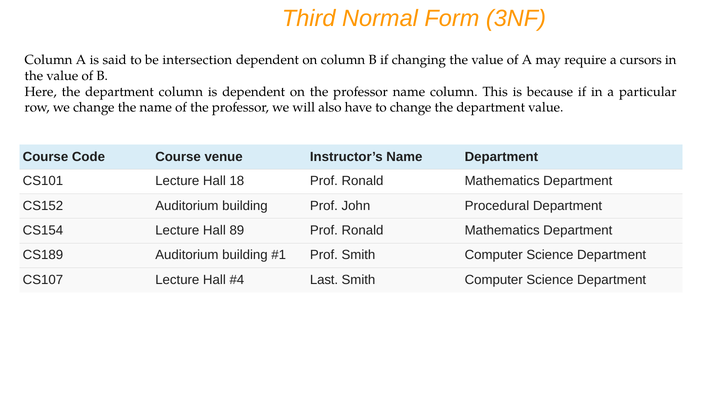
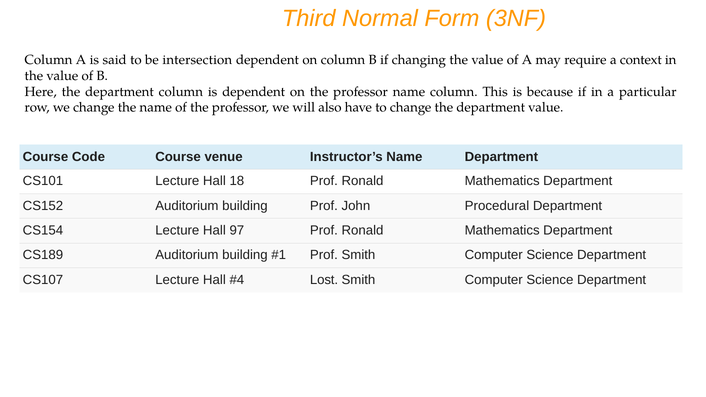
cursors: cursors -> context
89: 89 -> 97
Last: Last -> Lost
